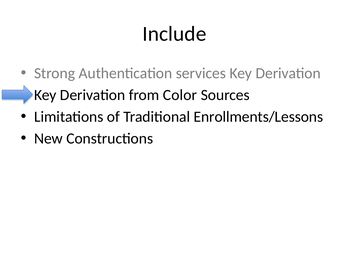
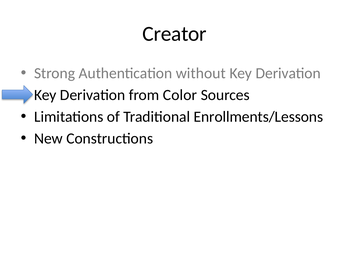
Include: Include -> Creator
services: services -> without
